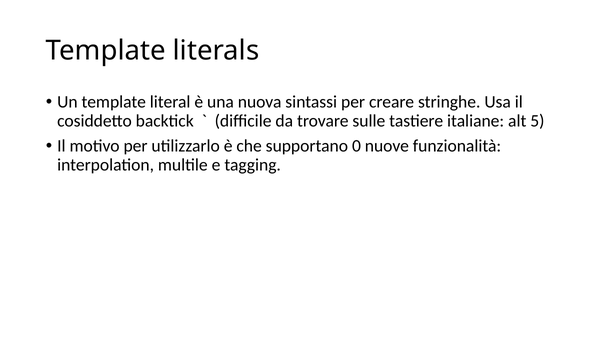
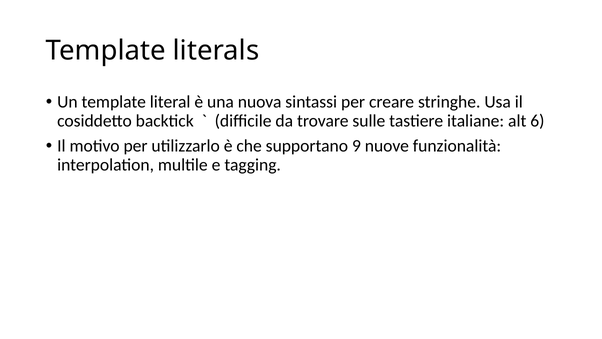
5: 5 -> 6
0: 0 -> 9
